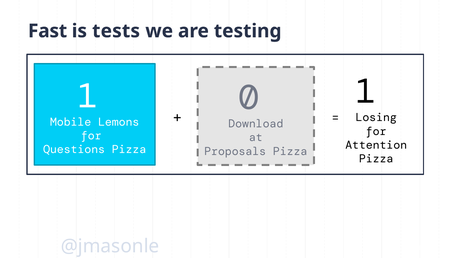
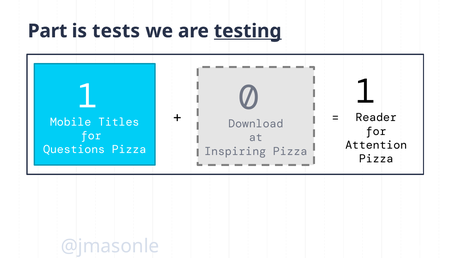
Fast: Fast -> Part
testing underline: none -> present
Losing: Losing -> Reader
Lemons: Lemons -> Titles
Proposals: Proposals -> Inspiring
